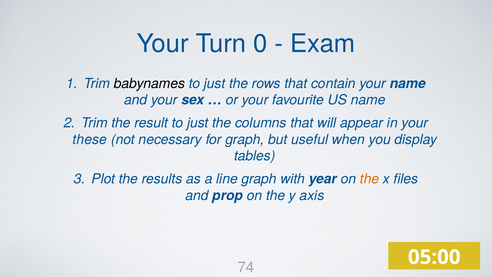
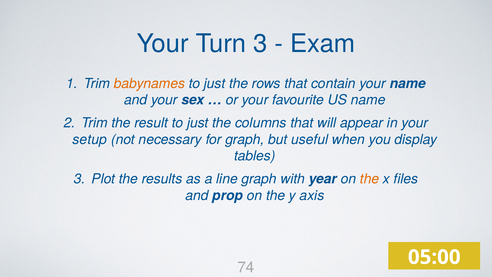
Turn 0: 0 -> 3
babynames colour: black -> orange
these: these -> setup
